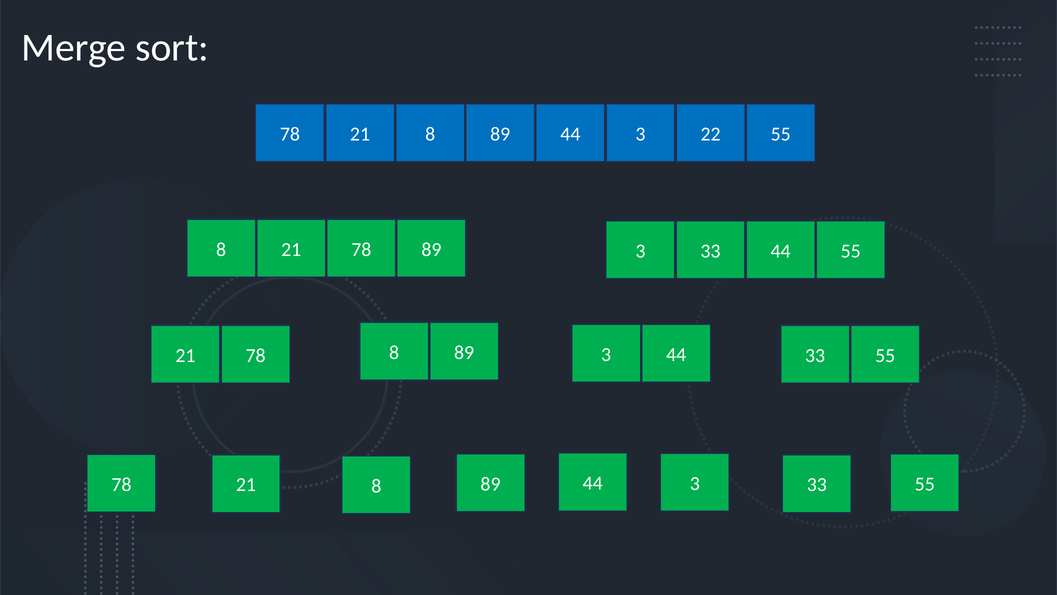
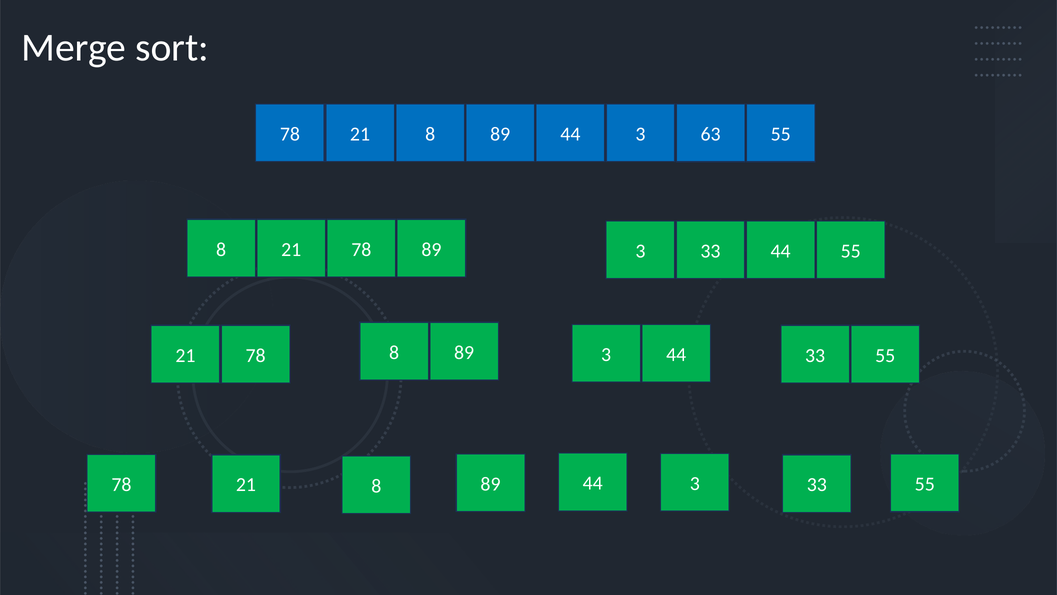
22: 22 -> 63
